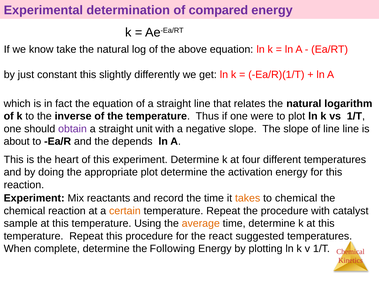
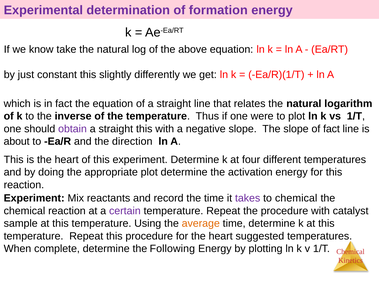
compared: compared -> formation
straight unit: unit -> this
of line: line -> fact
depends: depends -> direction
takes colour: orange -> purple
certain colour: orange -> purple
for the react: react -> heart
